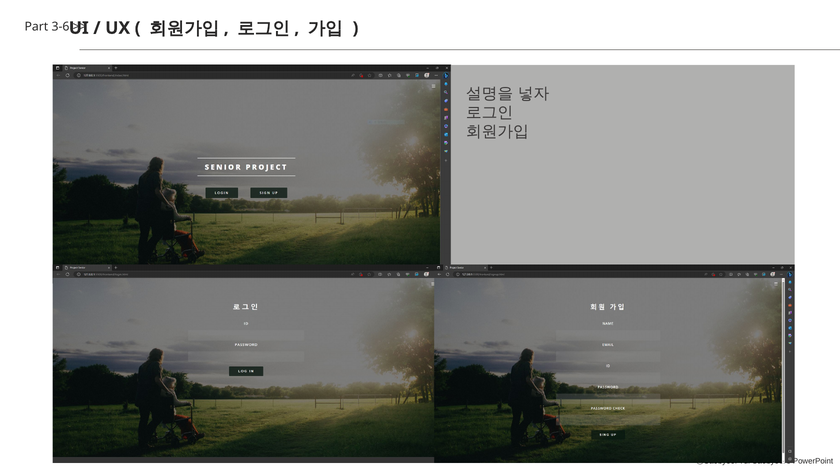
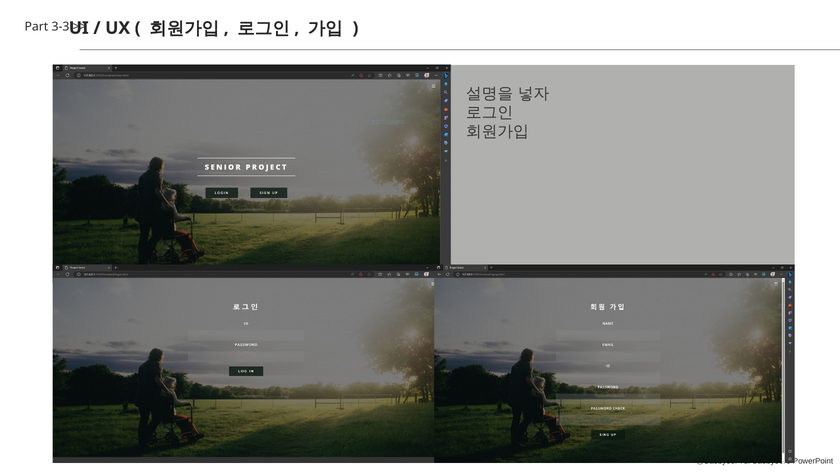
3-6: 3-6 -> 3-3
